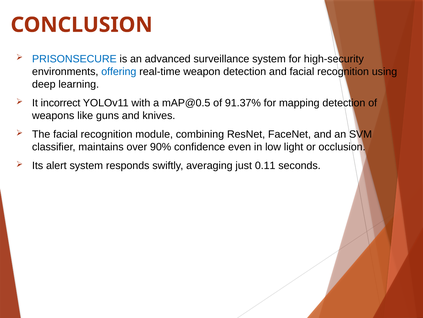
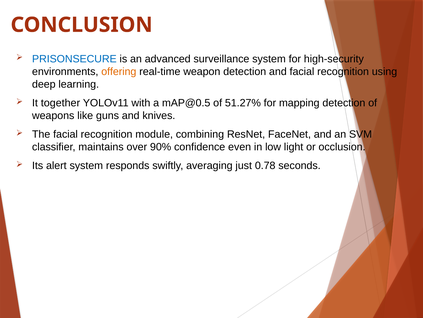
offering colour: blue -> orange
incorrect: incorrect -> together
91.37%: 91.37% -> 51.27%
0.11: 0.11 -> 0.78
